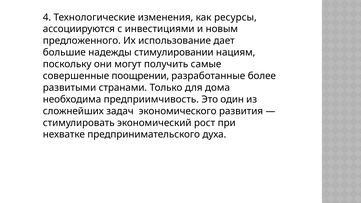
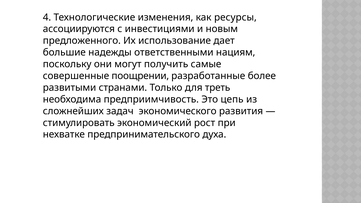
стимулировании: стимулировании -> ответственными
дома: дома -> треть
один: один -> цепь
